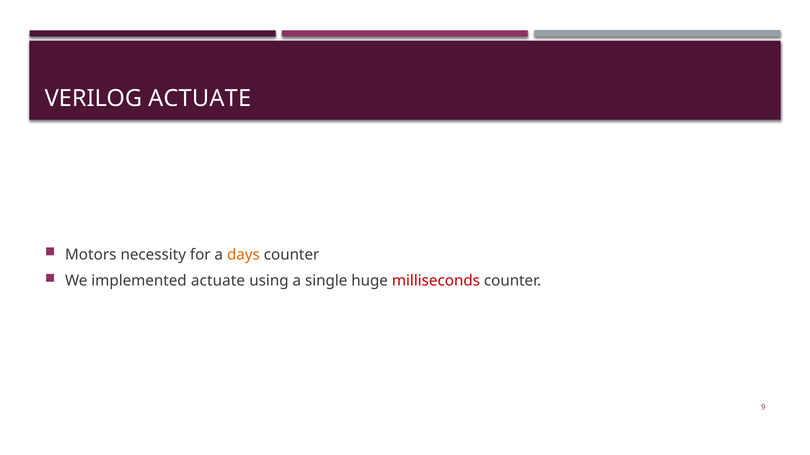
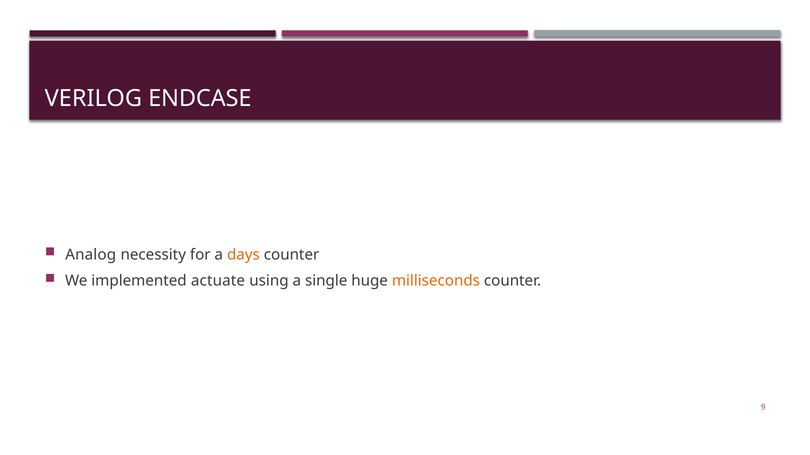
VERILOG ACTUATE: ACTUATE -> ENDCASE
Motors: Motors -> Analog
milliseconds colour: red -> orange
